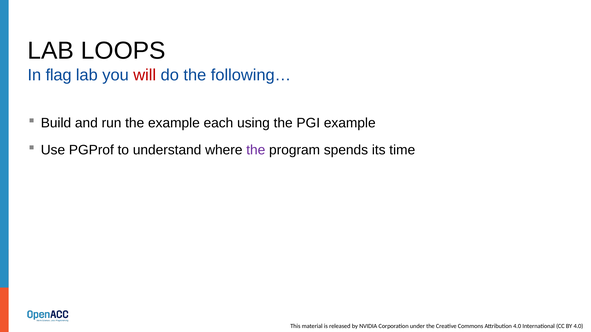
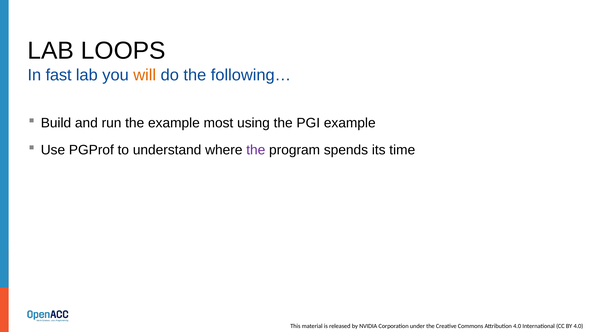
flag: flag -> fast
will colour: red -> orange
each: each -> most
